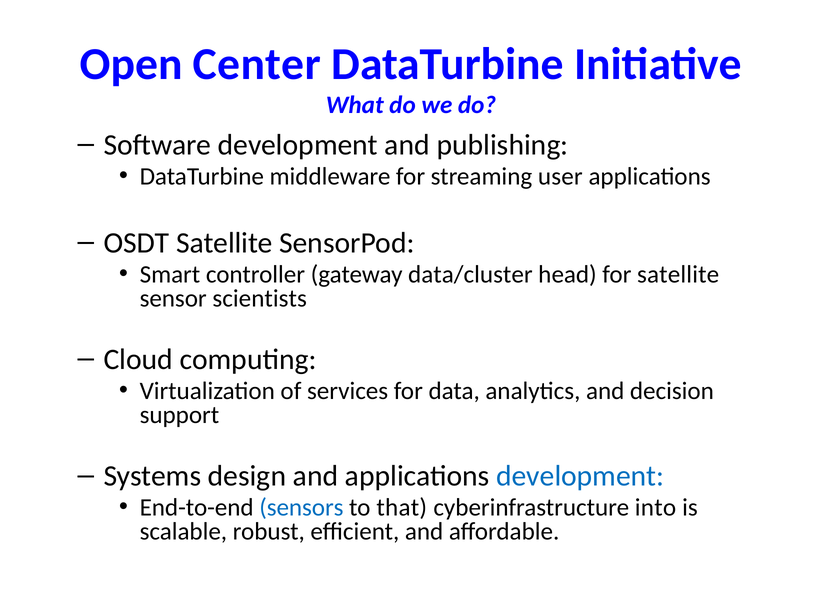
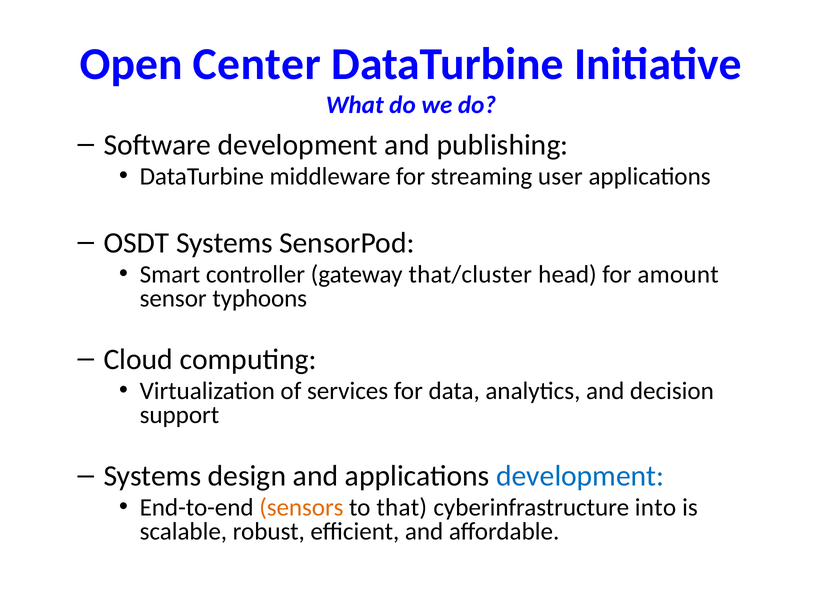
OSDT Satellite: Satellite -> Systems
data/cluster: data/cluster -> that/cluster
for satellite: satellite -> amount
scientists: scientists -> typhoons
sensors colour: blue -> orange
